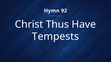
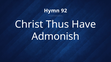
Tempests: Tempests -> Admonish
